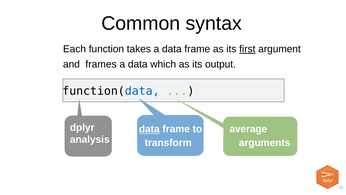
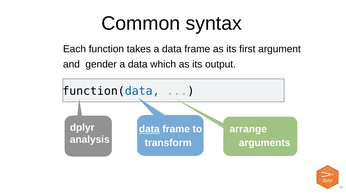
first underline: present -> none
frames: frames -> gender
average: average -> arrange
